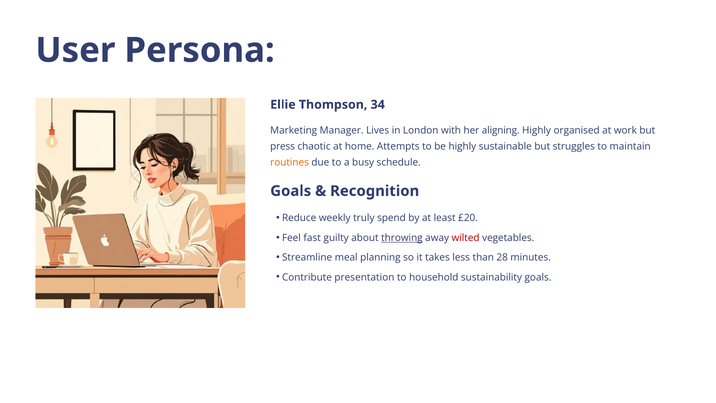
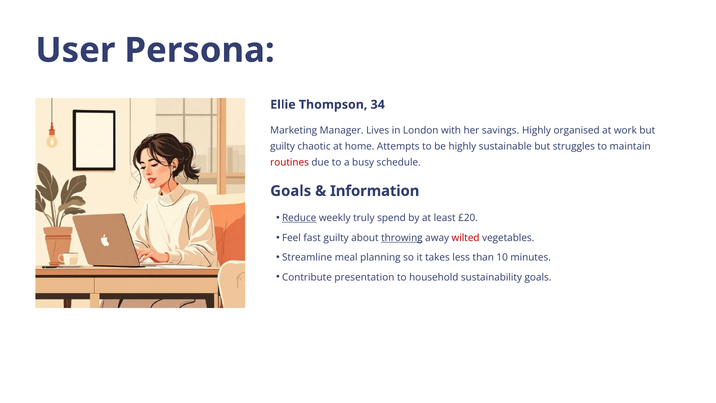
aligning: aligning -> savings
press at (283, 146): press -> guilty
routines colour: orange -> red
Recognition: Recognition -> Information
Reduce underline: none -> present
28: 28 -> 10
